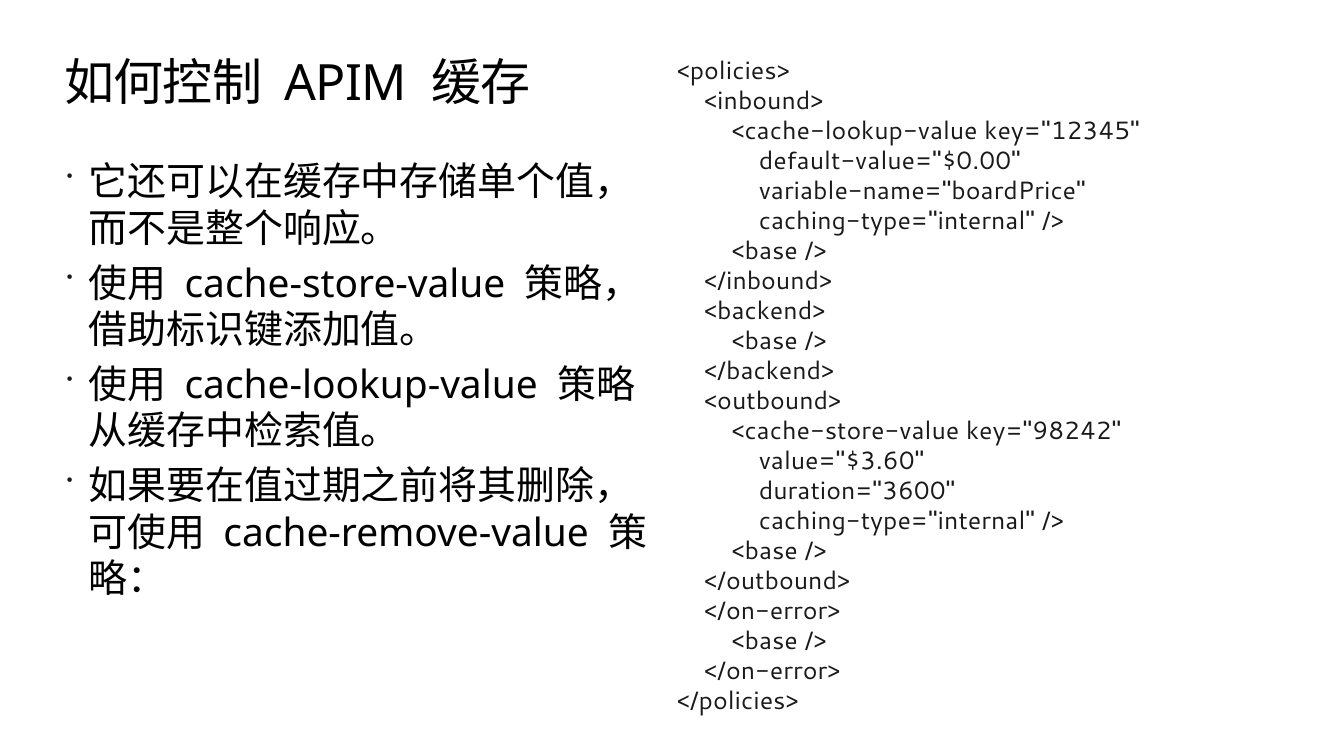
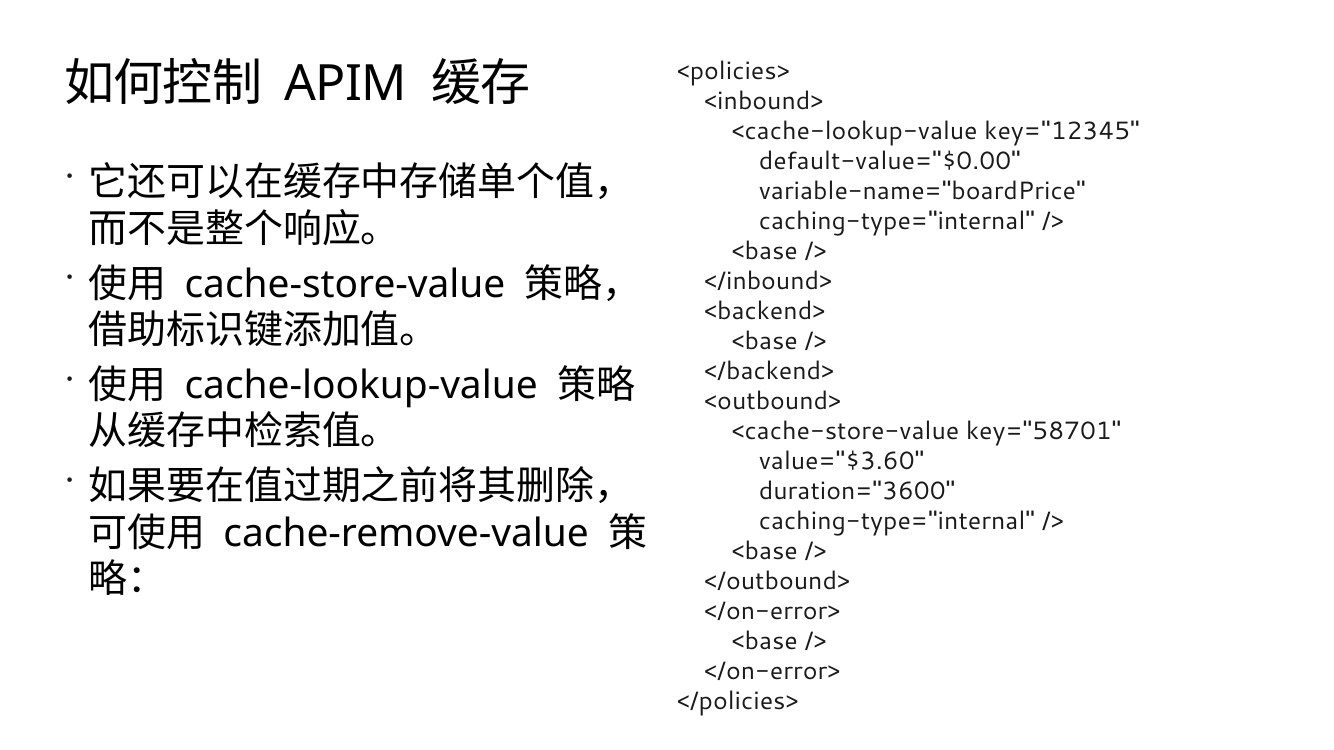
key="98242: key="98242 -> key="58701
